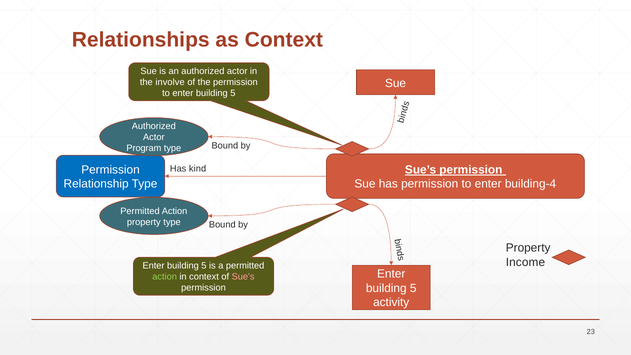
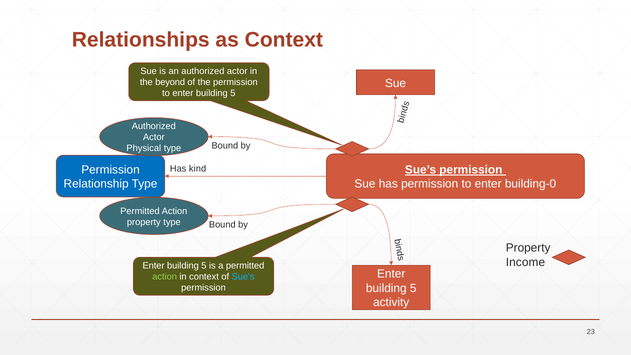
involve: involve -> beyond
Program: Program -> Physical
building-4: building-4 -> building-0
Sue’s at (243, 277) colour: pink -> light blue
